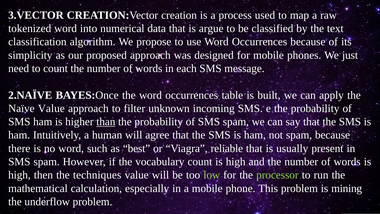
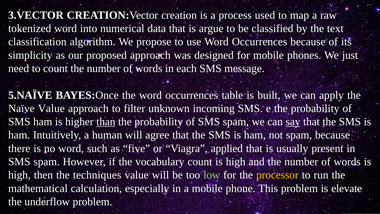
2.NAÏVE: 2.NAÏVE -> 5.NAÏVE
say underline: none -> present
best: best -> five
reliable: reliable -> applied
processor colour: light green -> yellow
mining: mining -> elevate
